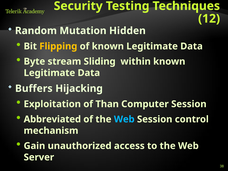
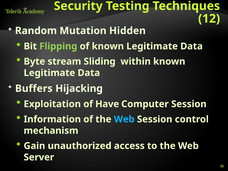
Flipping colour: yellow -> light green
Than: Than -> Have
Abbreviated: Abbreviated -> Information
